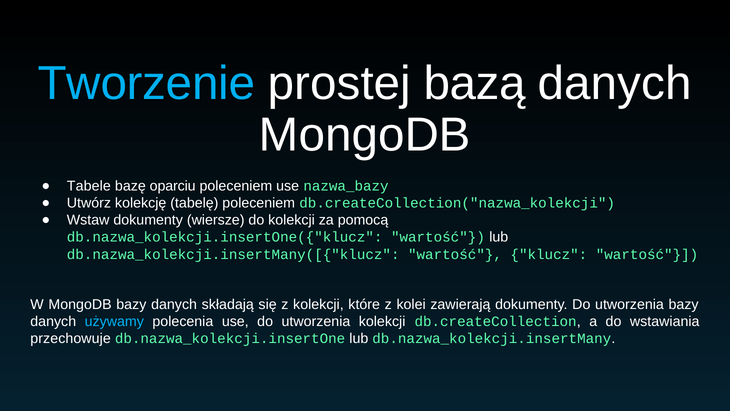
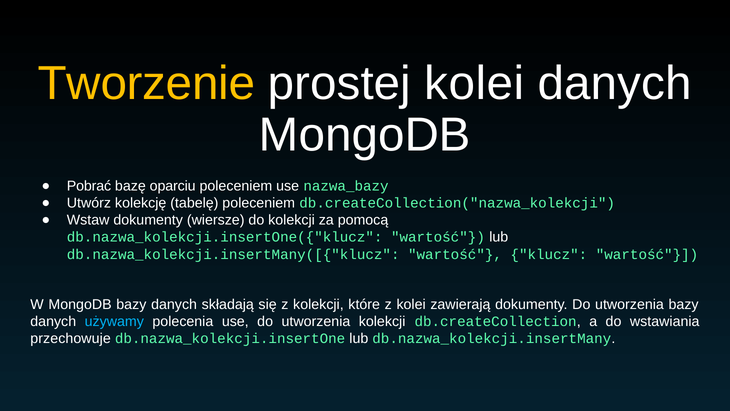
Tworzenie colour: light blue -> yellow
prostej bazą: bazą -> kolei
Tabele: Tabele -> Pobrać
